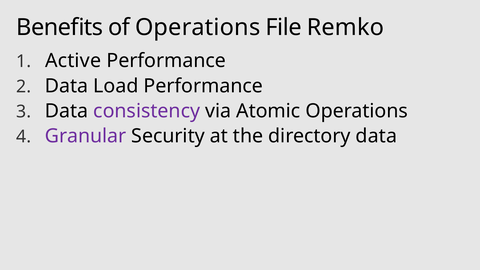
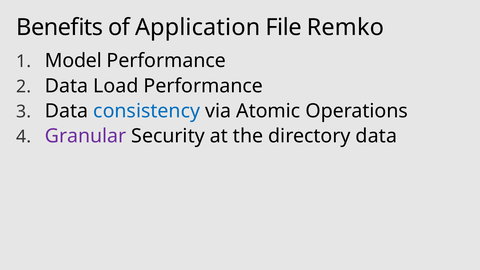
of Operations: Operations -> Application
Active: Active -> Model
consistency colour: purple -> blue
